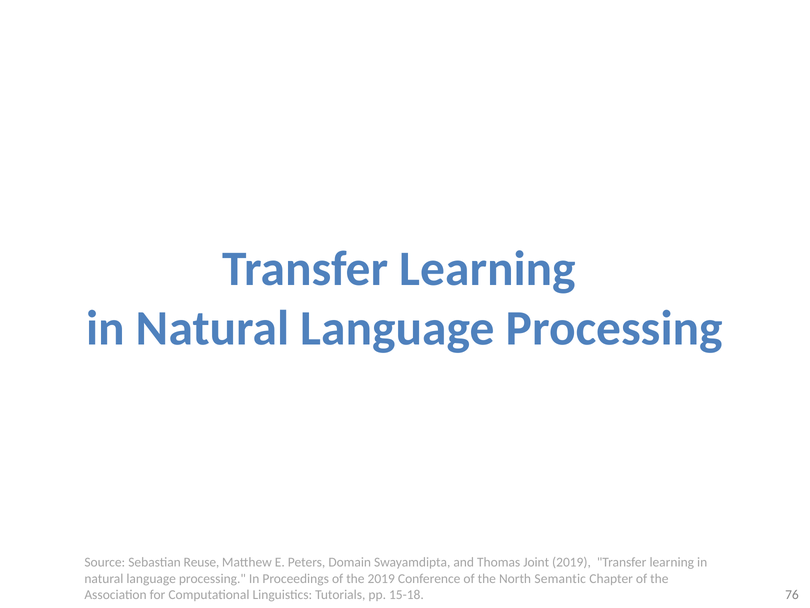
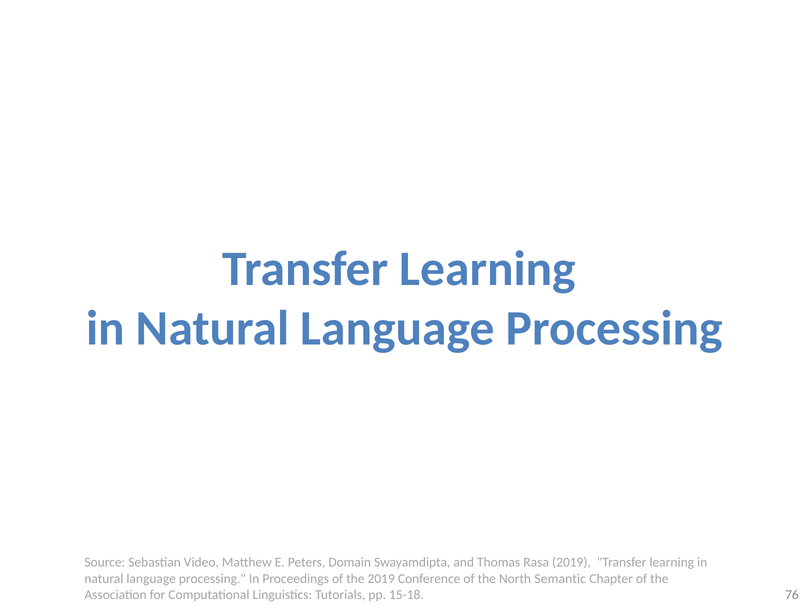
Reuse: Reuse -> Video
Joint: Joint -> Rasa
